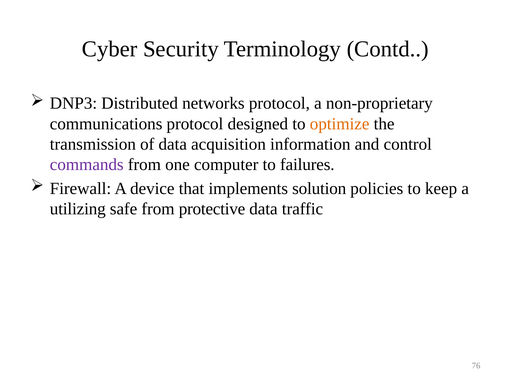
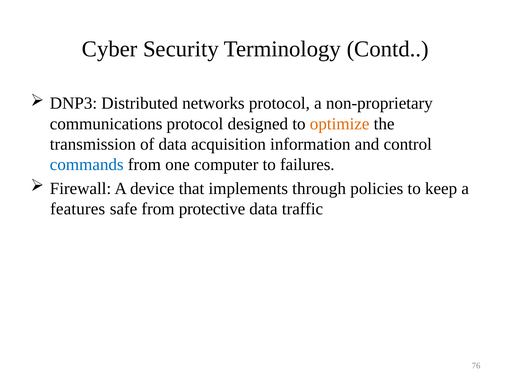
commands colour: purple -> blue
solution: solution -> through
utilizing: utilizing -> features
